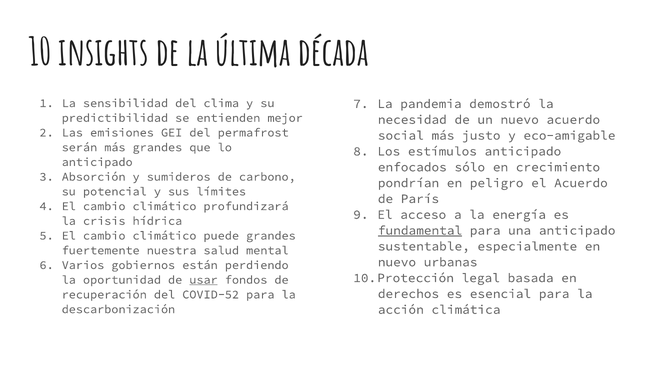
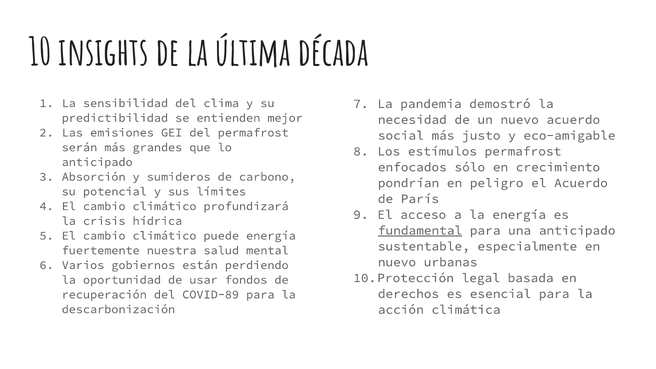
estímulos anticipado: anticipado -> permafrost
puede grandes: grandes -> energía
usar underline: present -> none
COVID-52: COVID-52 -> COVID-89
